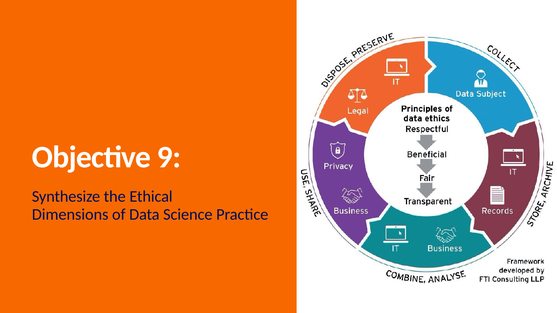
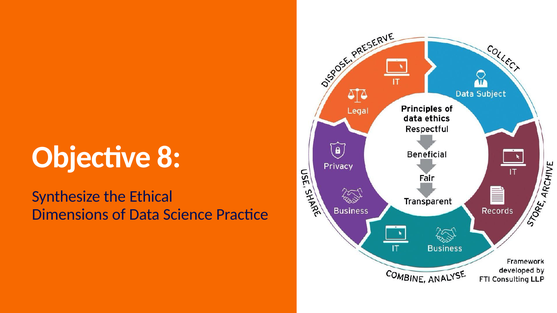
9: 9 -> 8
